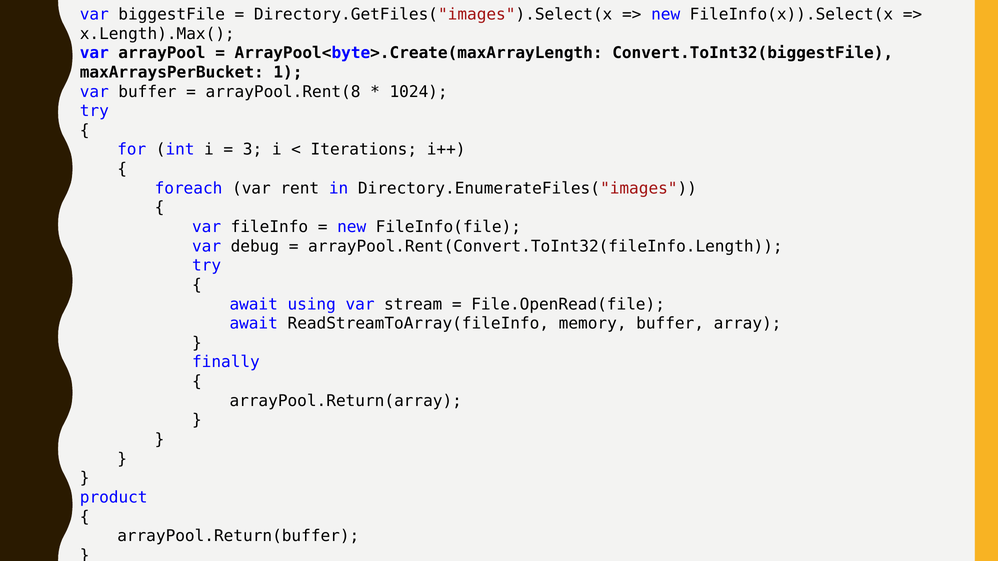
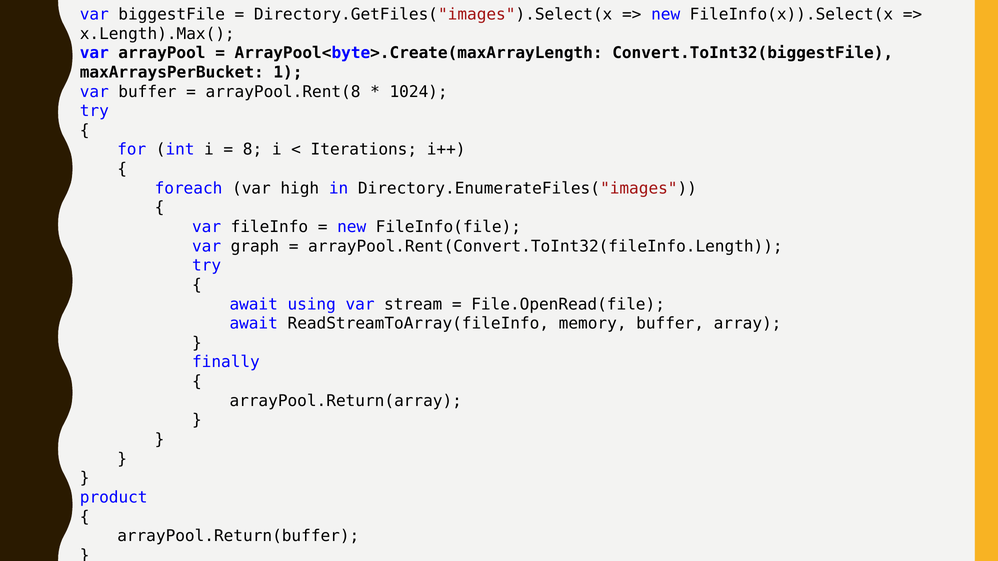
3: 3 -> 8
rent: rent -> high
debug: debug -> graph
